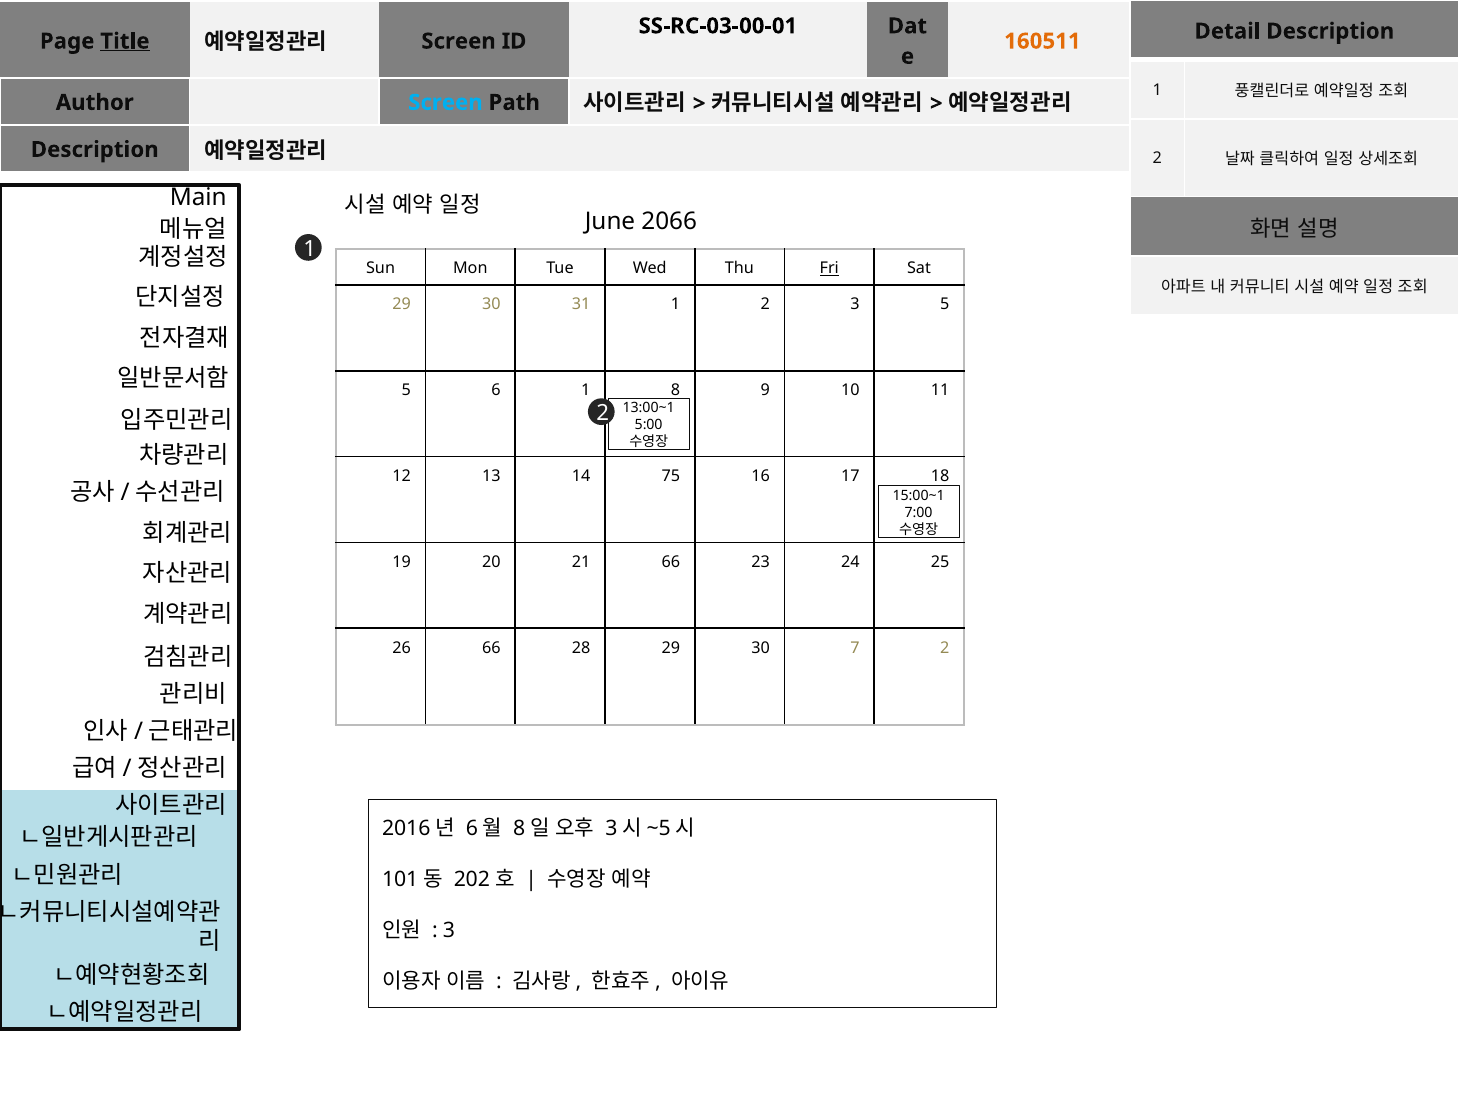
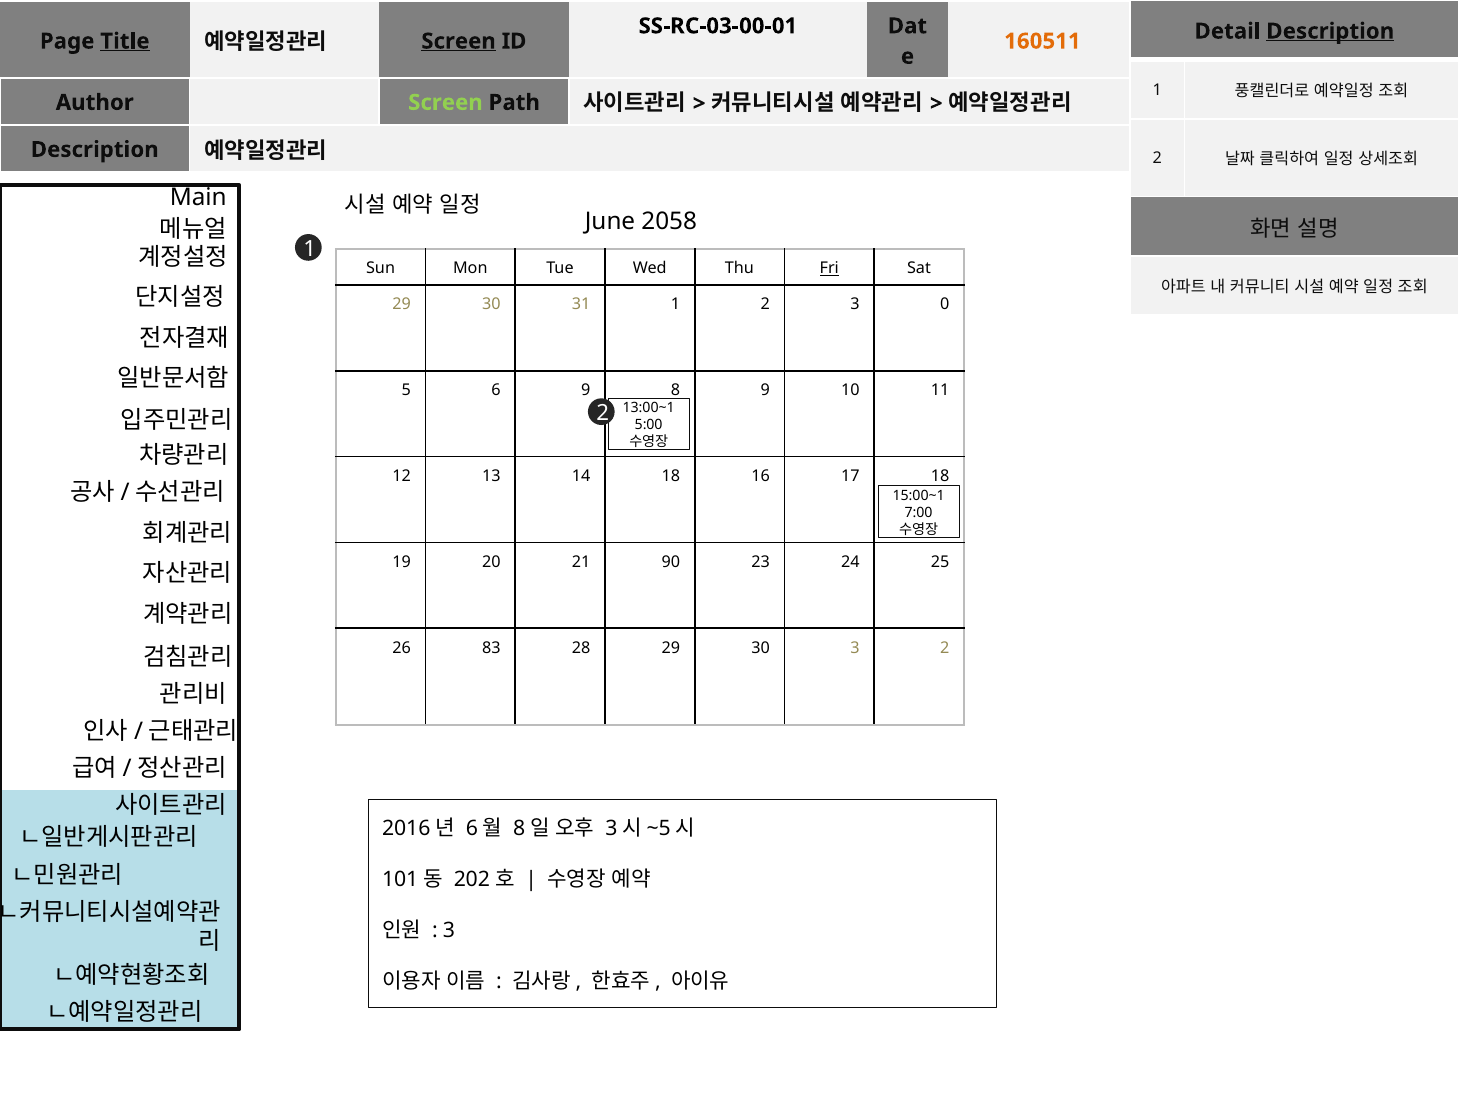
Description at (1330, 31) underline: none -> present
Screen at (459, 41) underline: none -> present
Screen at (445, 103) colour: light blue -> light green
2066: 2066 -> 2058
3 5: 5 -> 0
6 1: 1 -> 9
14 75: 75 -> 18
21 66: 66 -> 90
26 66: 66 -> 83
30 7: 7 -> 3
